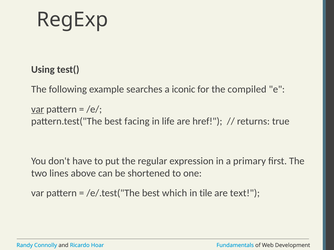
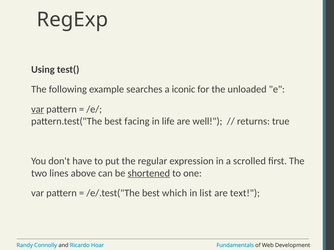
compiled: compiled -> unloaded
href: href -> well
primary: primary -> scrolled
shortened underline: none -> present
tile: tile -> list
